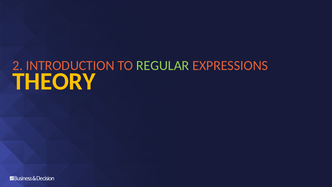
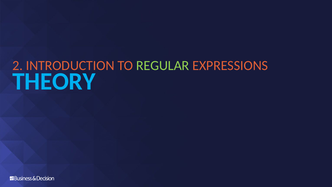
THEORY colour: yellow -> light blue
